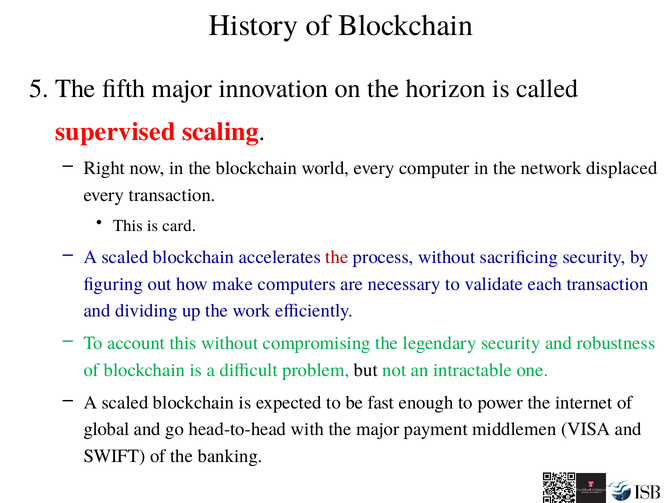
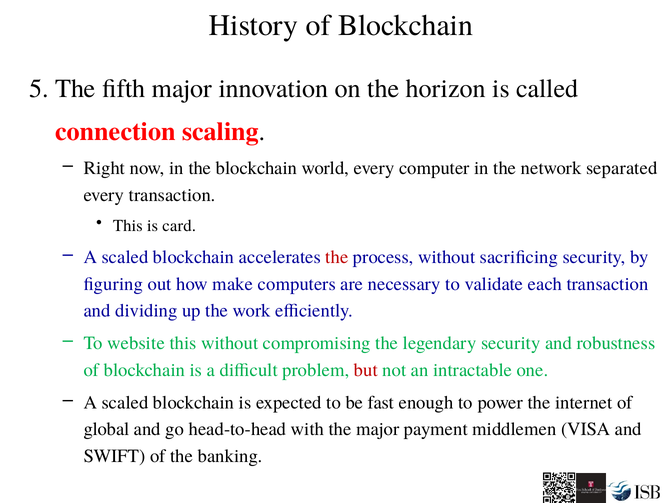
supervised: supervised -> connection
displaced: displaced -> separated
account: account -> website
but colour: black -> red
